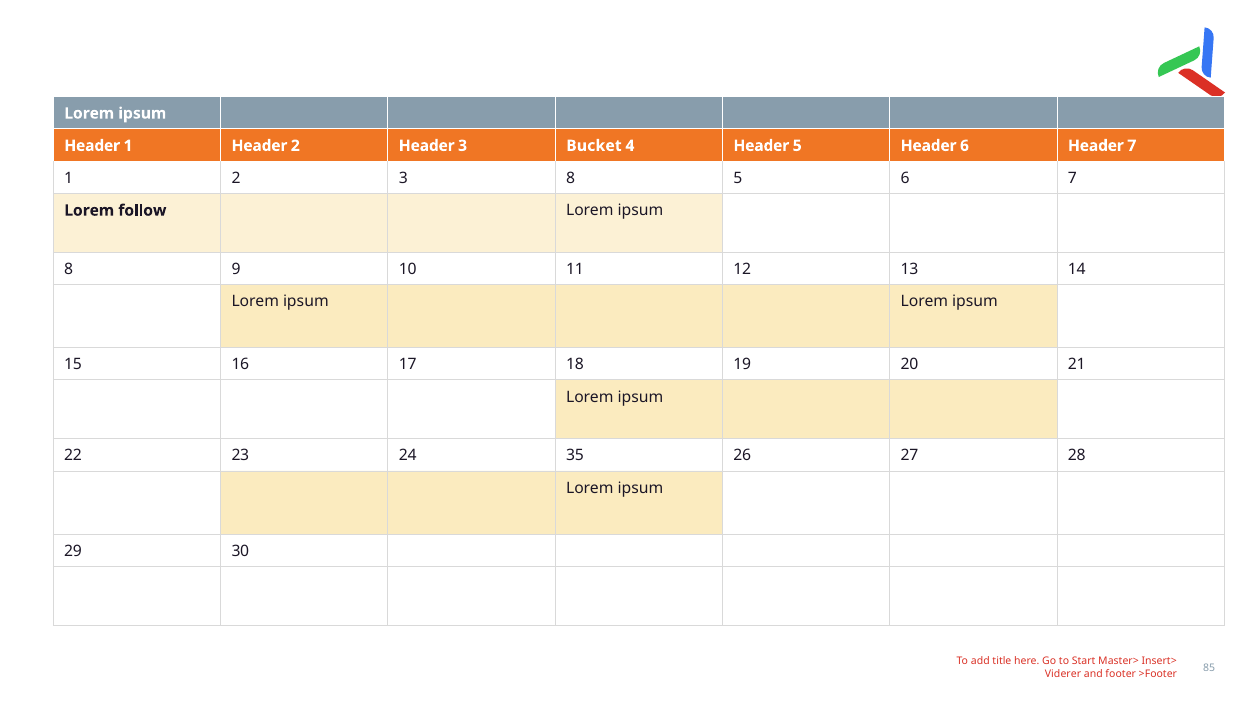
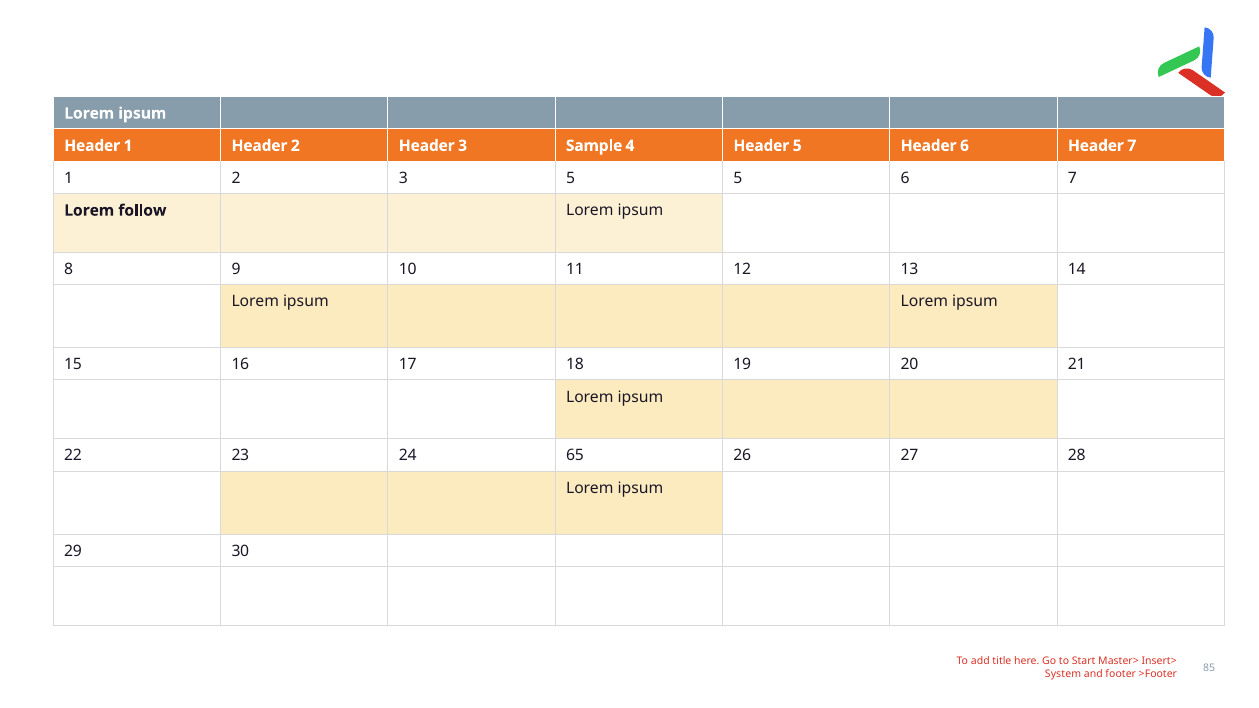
Bucket: Bucket -> Sample
3 8: 8 -> 5
35: 35 -> 65
Viderer: Viderer -> System
